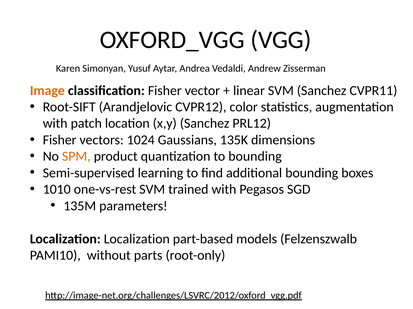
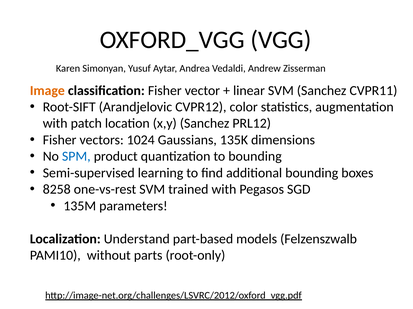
SPM colour: orange -> blue
1010: 1010 -> 8258
Localization Localization: Localization -> Understand
